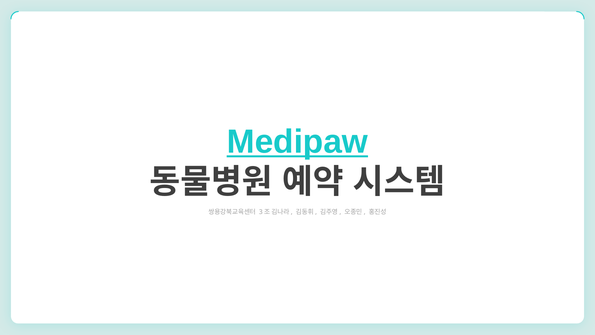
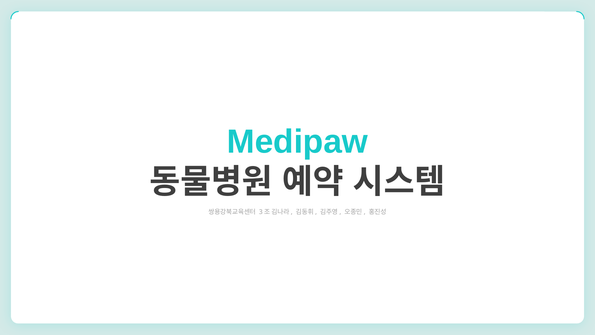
Medipaw underline: present -> none
